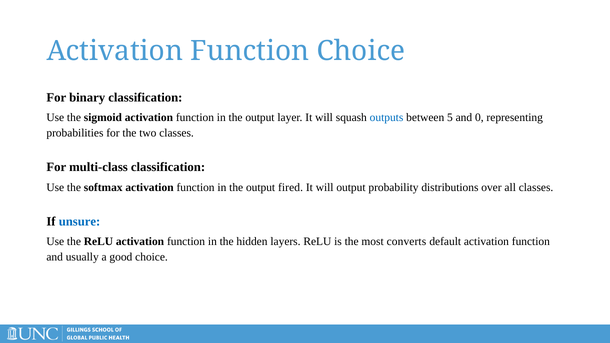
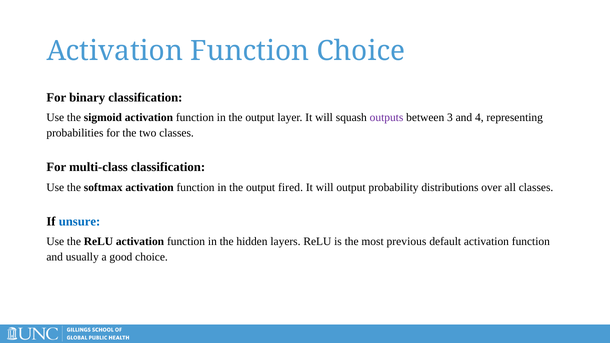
outputs colour: blue -> purple
5: 5 -> 3
0: 0 -> 4
converts: converts -> previous
